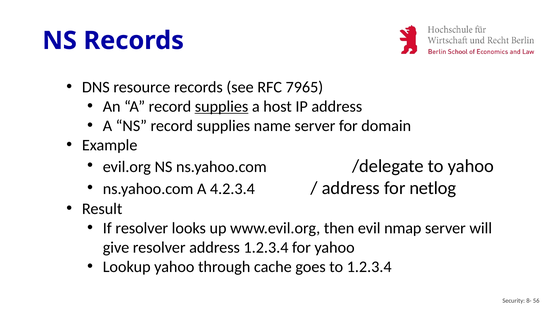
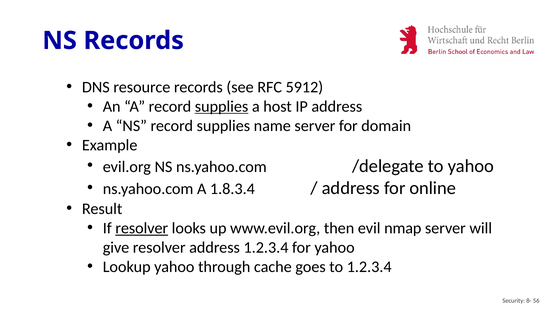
7965: 7965 -> 5912
4.2.3.4: 4.2.3.4 -> 1.8.3.4
netlog: netlog -> online
resolver at (142, 229) underline: none -> present
